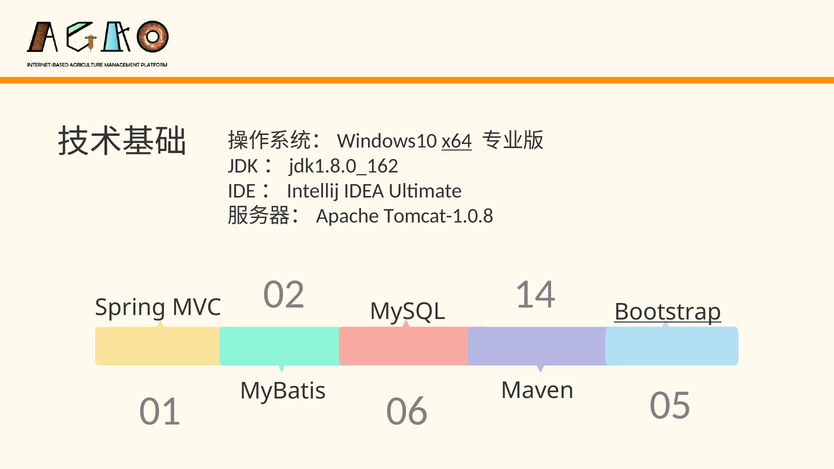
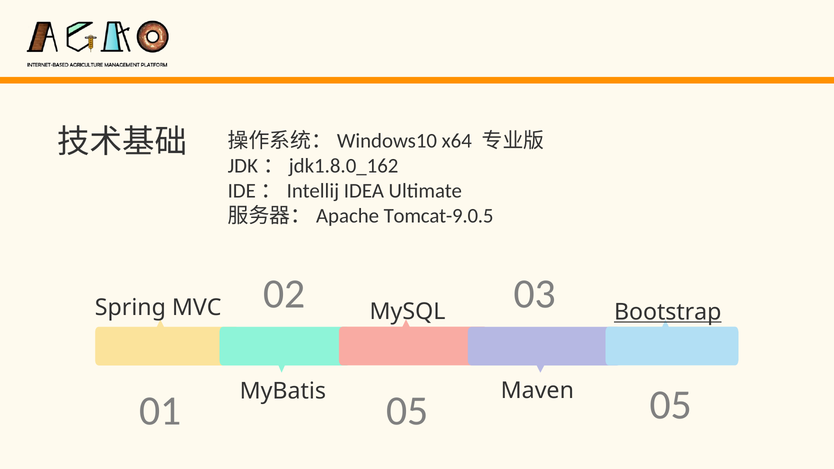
x64 underline: present -> none
Tomcat-1.0.8: Tomcat-1.0.8 -> Tomcat-9.0.5
14: 14 -> 03
01 06: 06 -> 05
